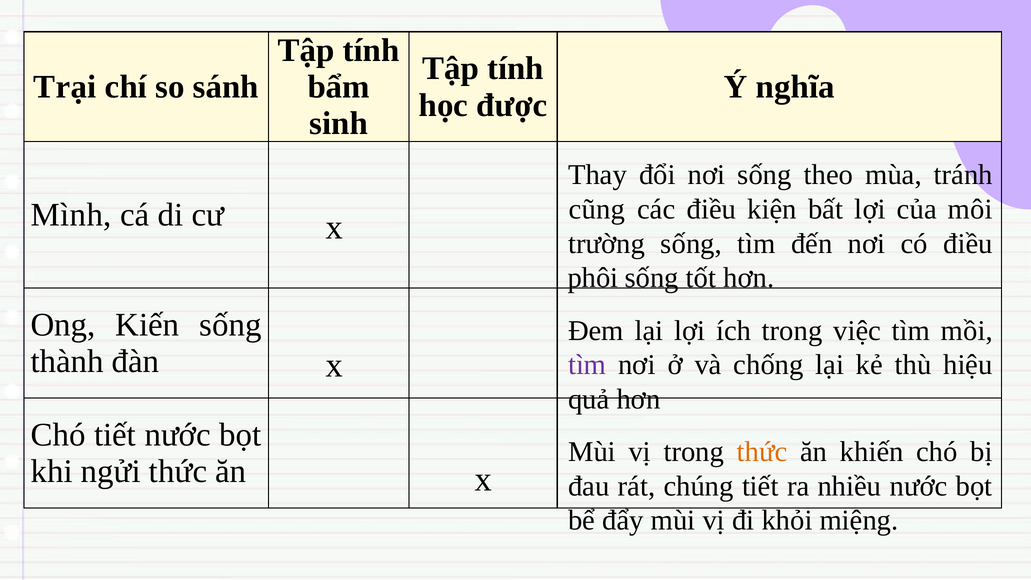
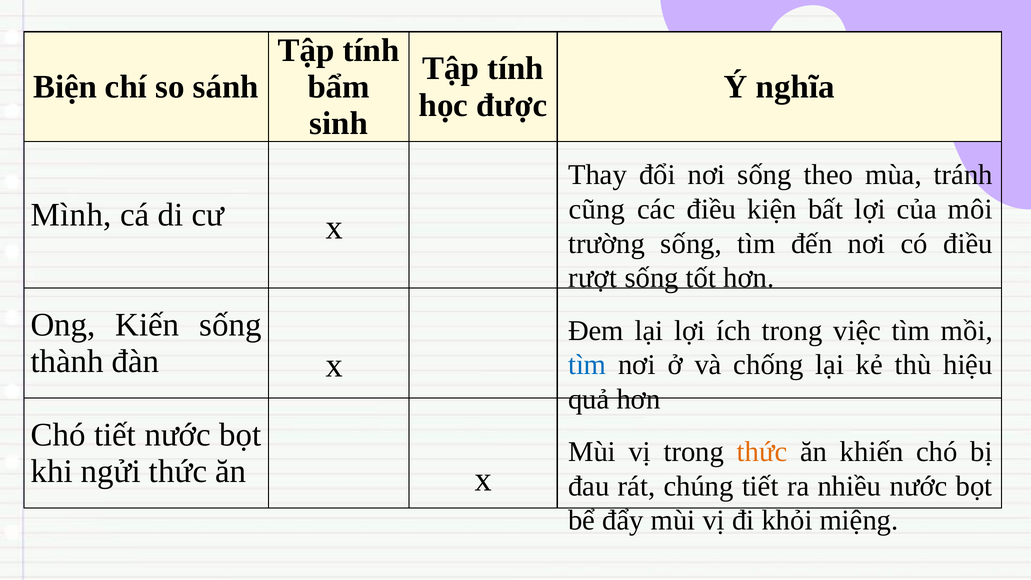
Trại: Trại -> Biện
phôi: phôi -> rượt
tìm at (587, 365) colour: purple -> blue
